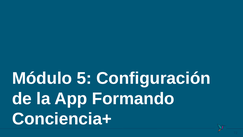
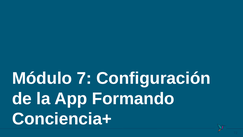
5: 5 -> 7
